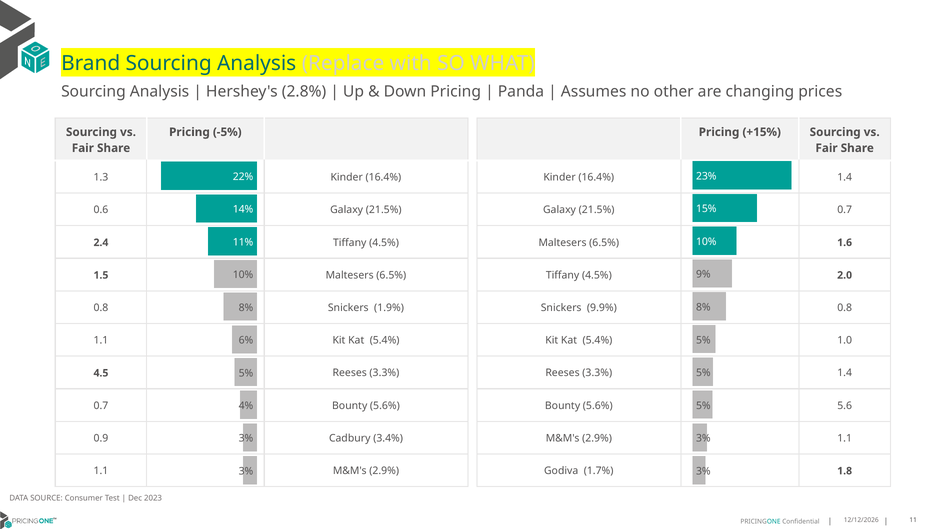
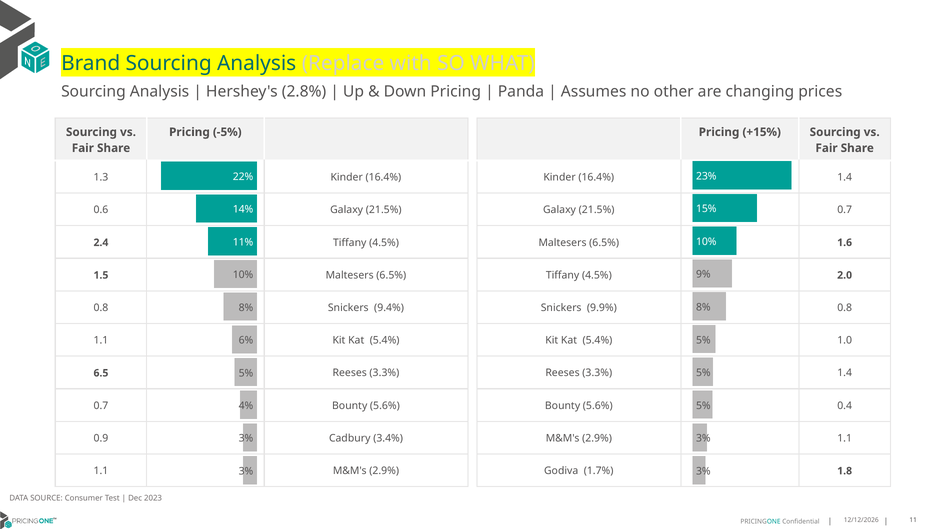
1.9%: 1.9% -> 9.4%
4.5: 4.5 -> 6.5
5.6: 5.6 -> 0.4
